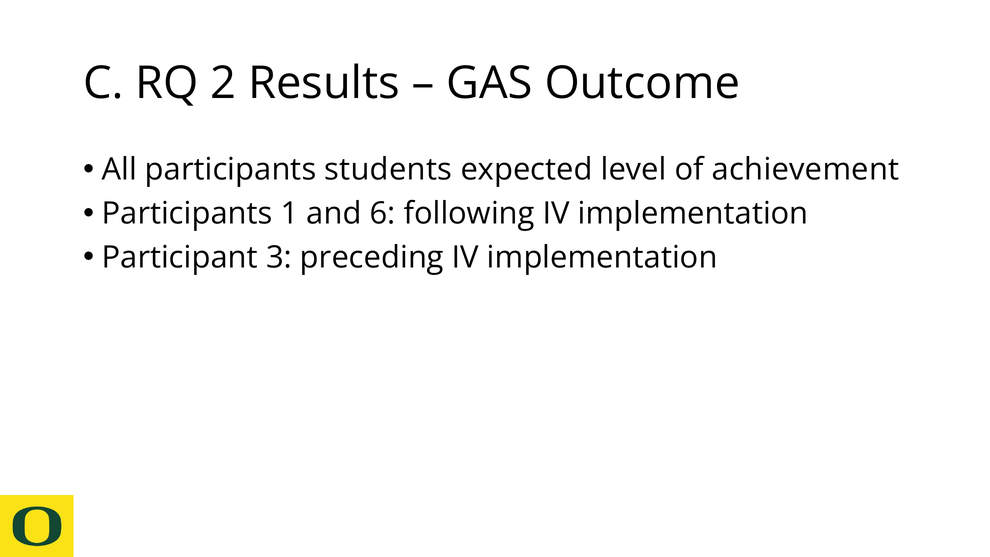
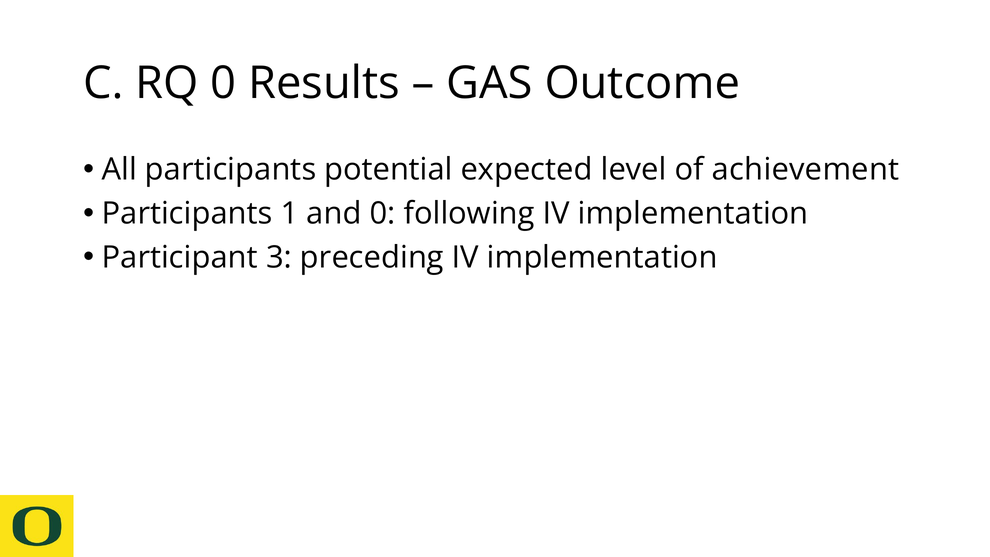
RQ 2: 2 -> 0
students: students -> potential
and 6: 6 -> 0
